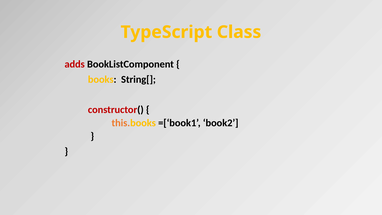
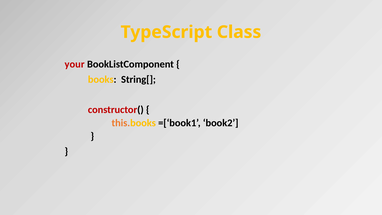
adds: adds -> your
